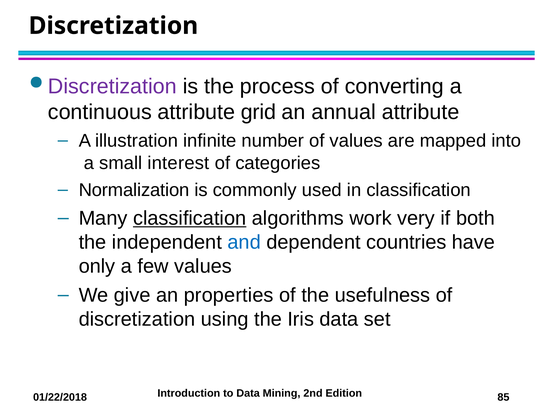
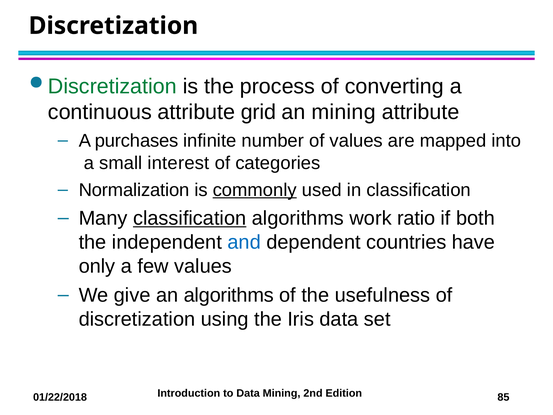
Discretization at (112, 86) colour: purple -> green
an annual: annual -> mining
illustration: illustration -> purchases
commonly underline: none -> present
very: very -> ratio
an properties: properties -> algorithms
